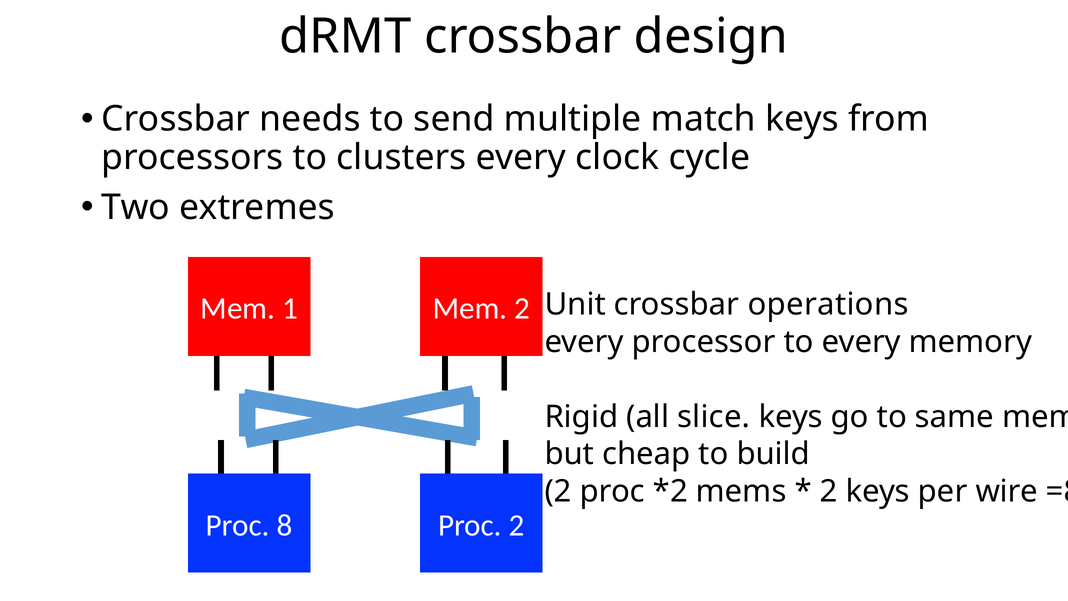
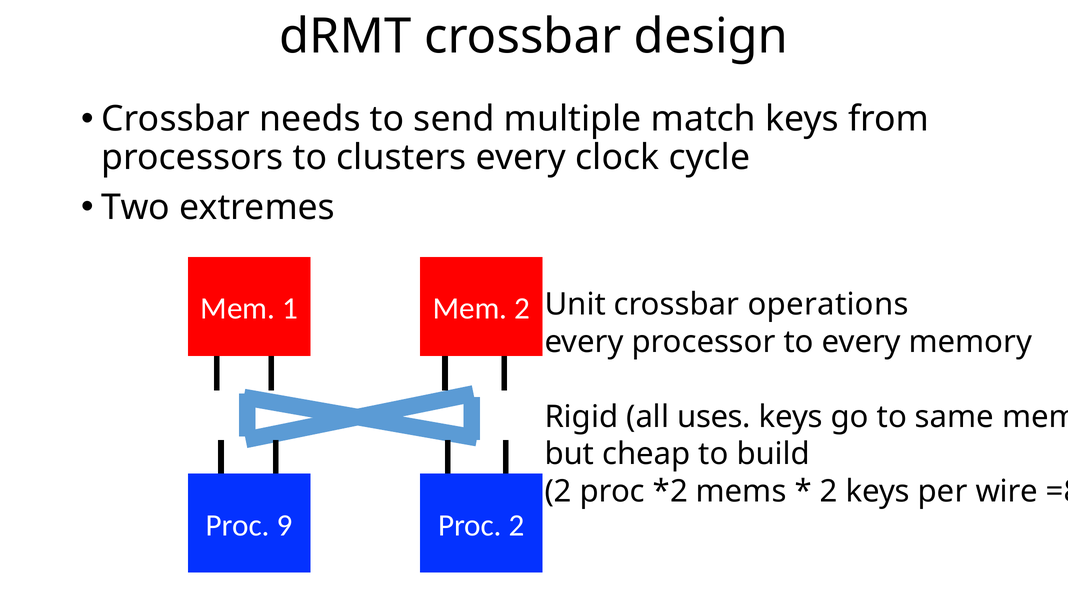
slice: slice -> uses
8: 8 -> 9
